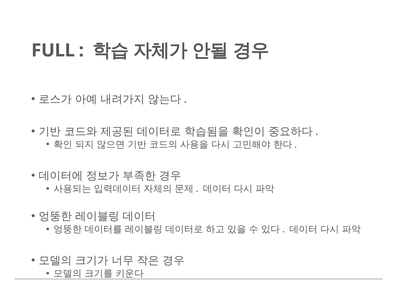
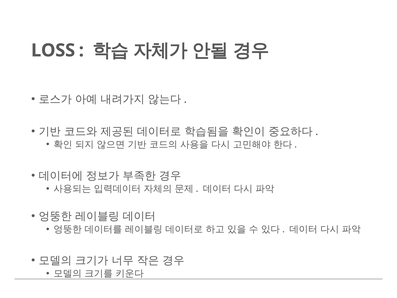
FULL: FULL -> LOSS
